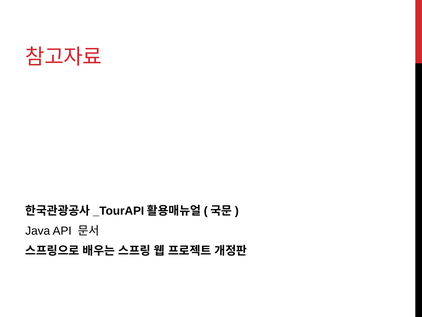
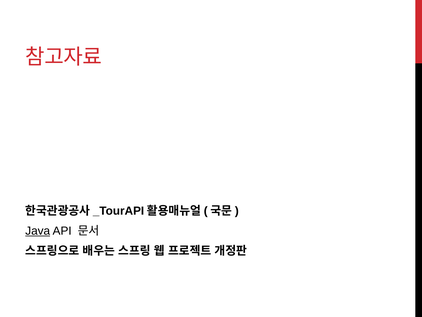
Java underline: none -> present
